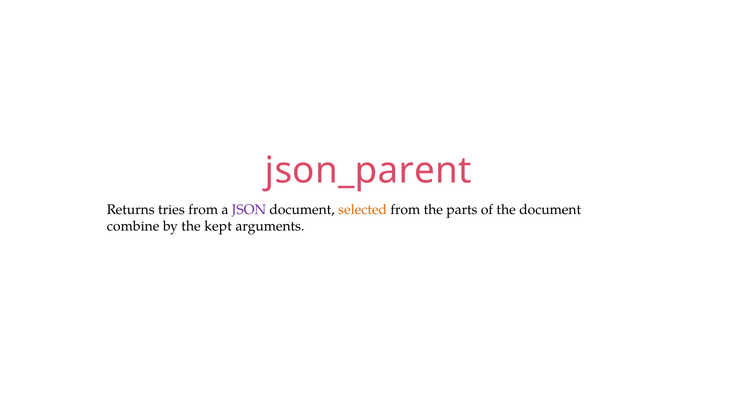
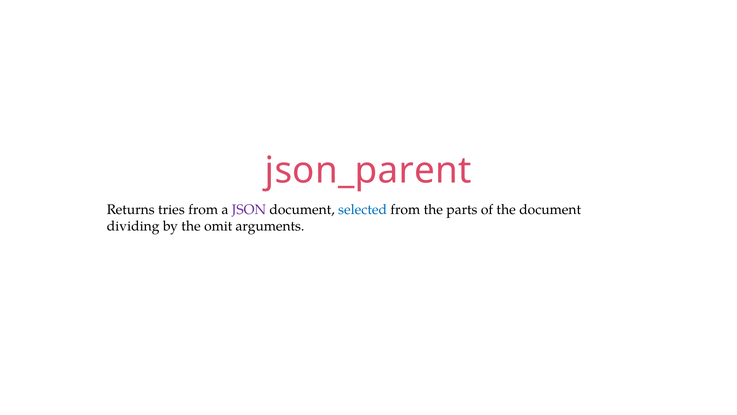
selected colour: orange -> blue
combine: combine -> dividing
kept: kept -> omit
